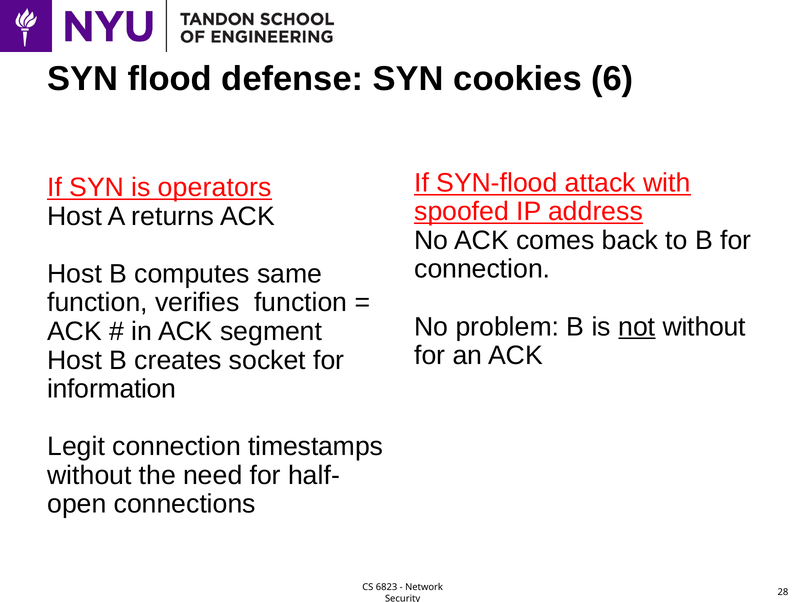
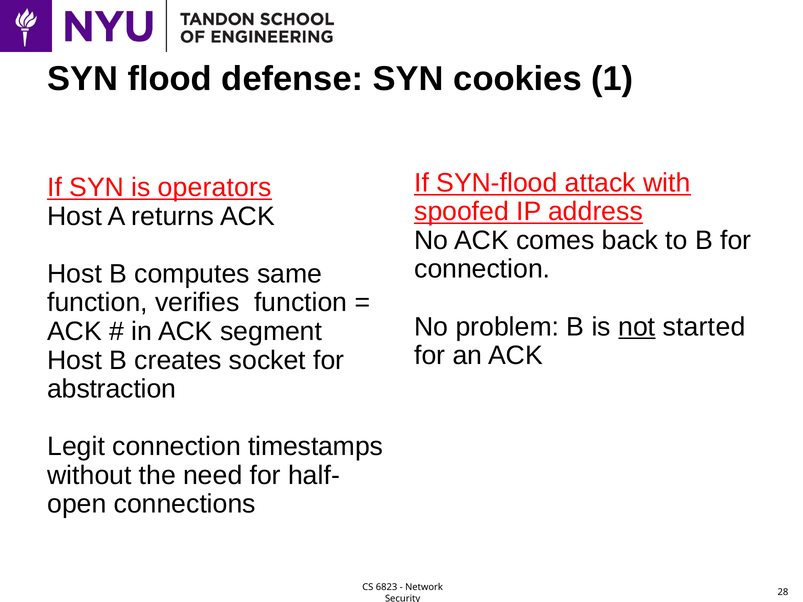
6: 6 -> 1
not without: without -> started
information: information -> abstraction
